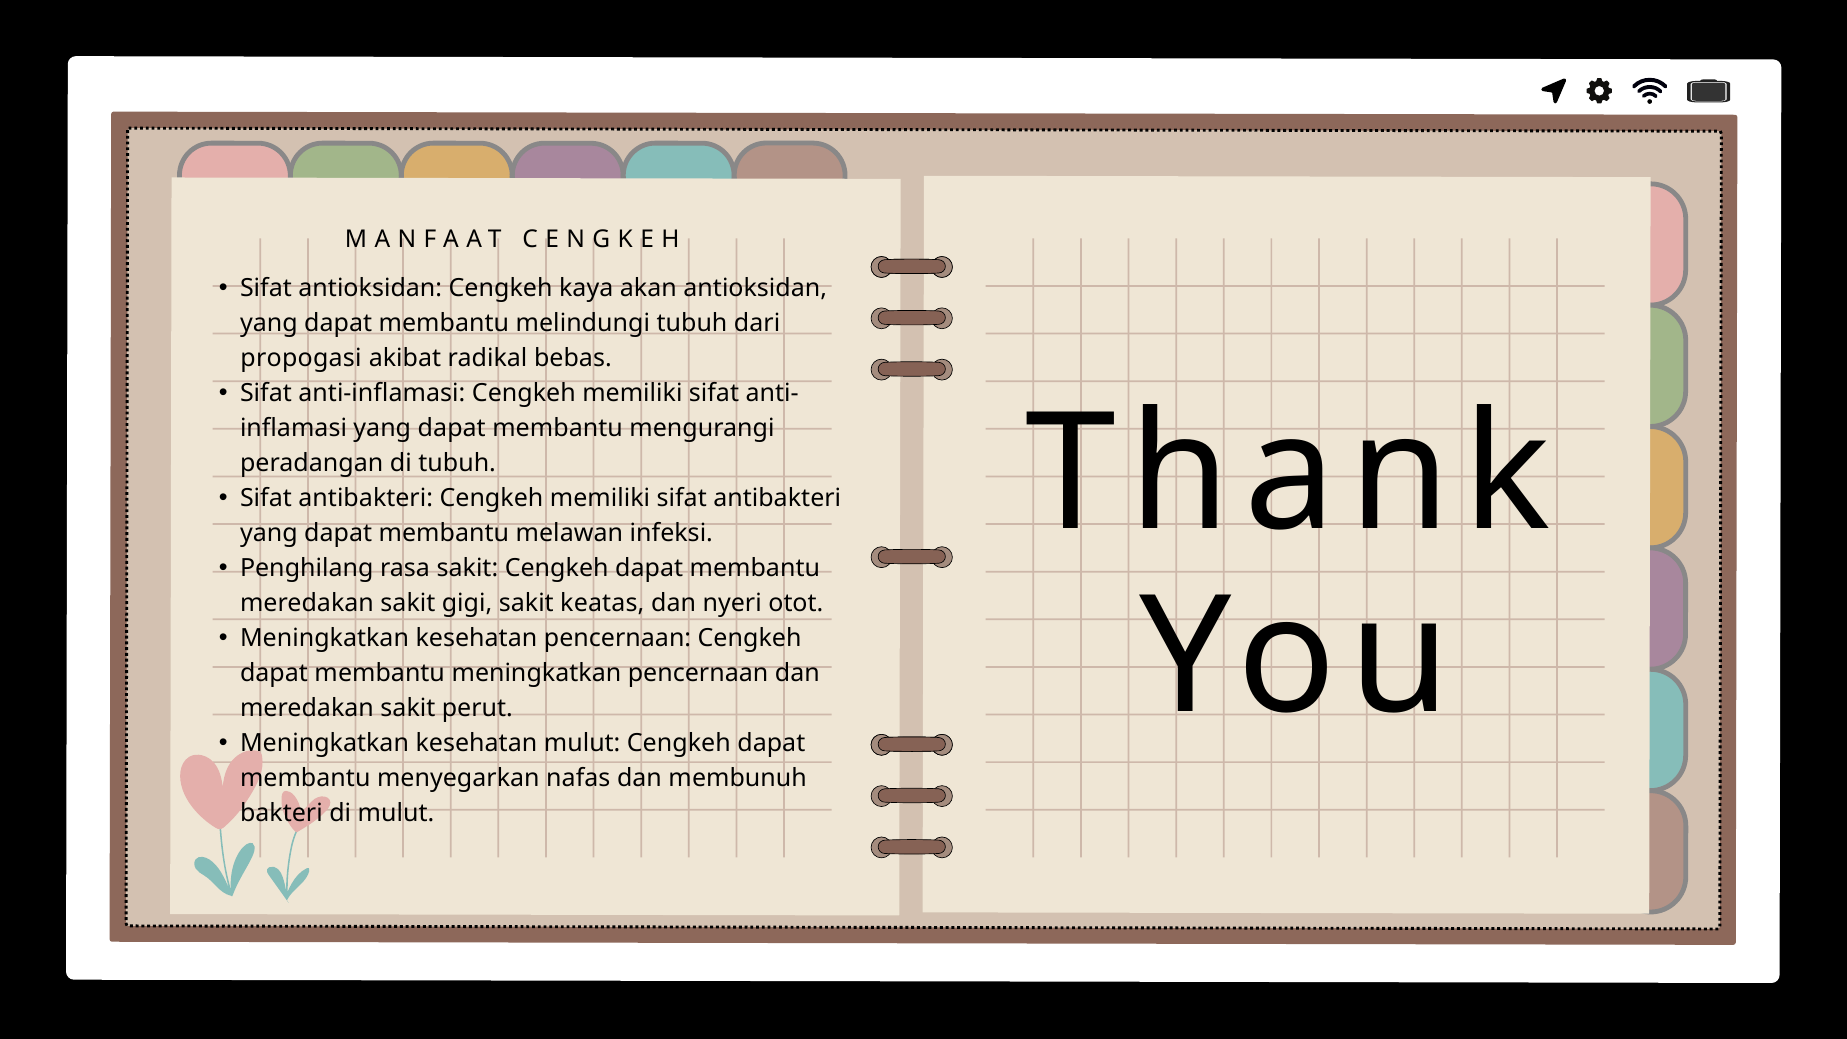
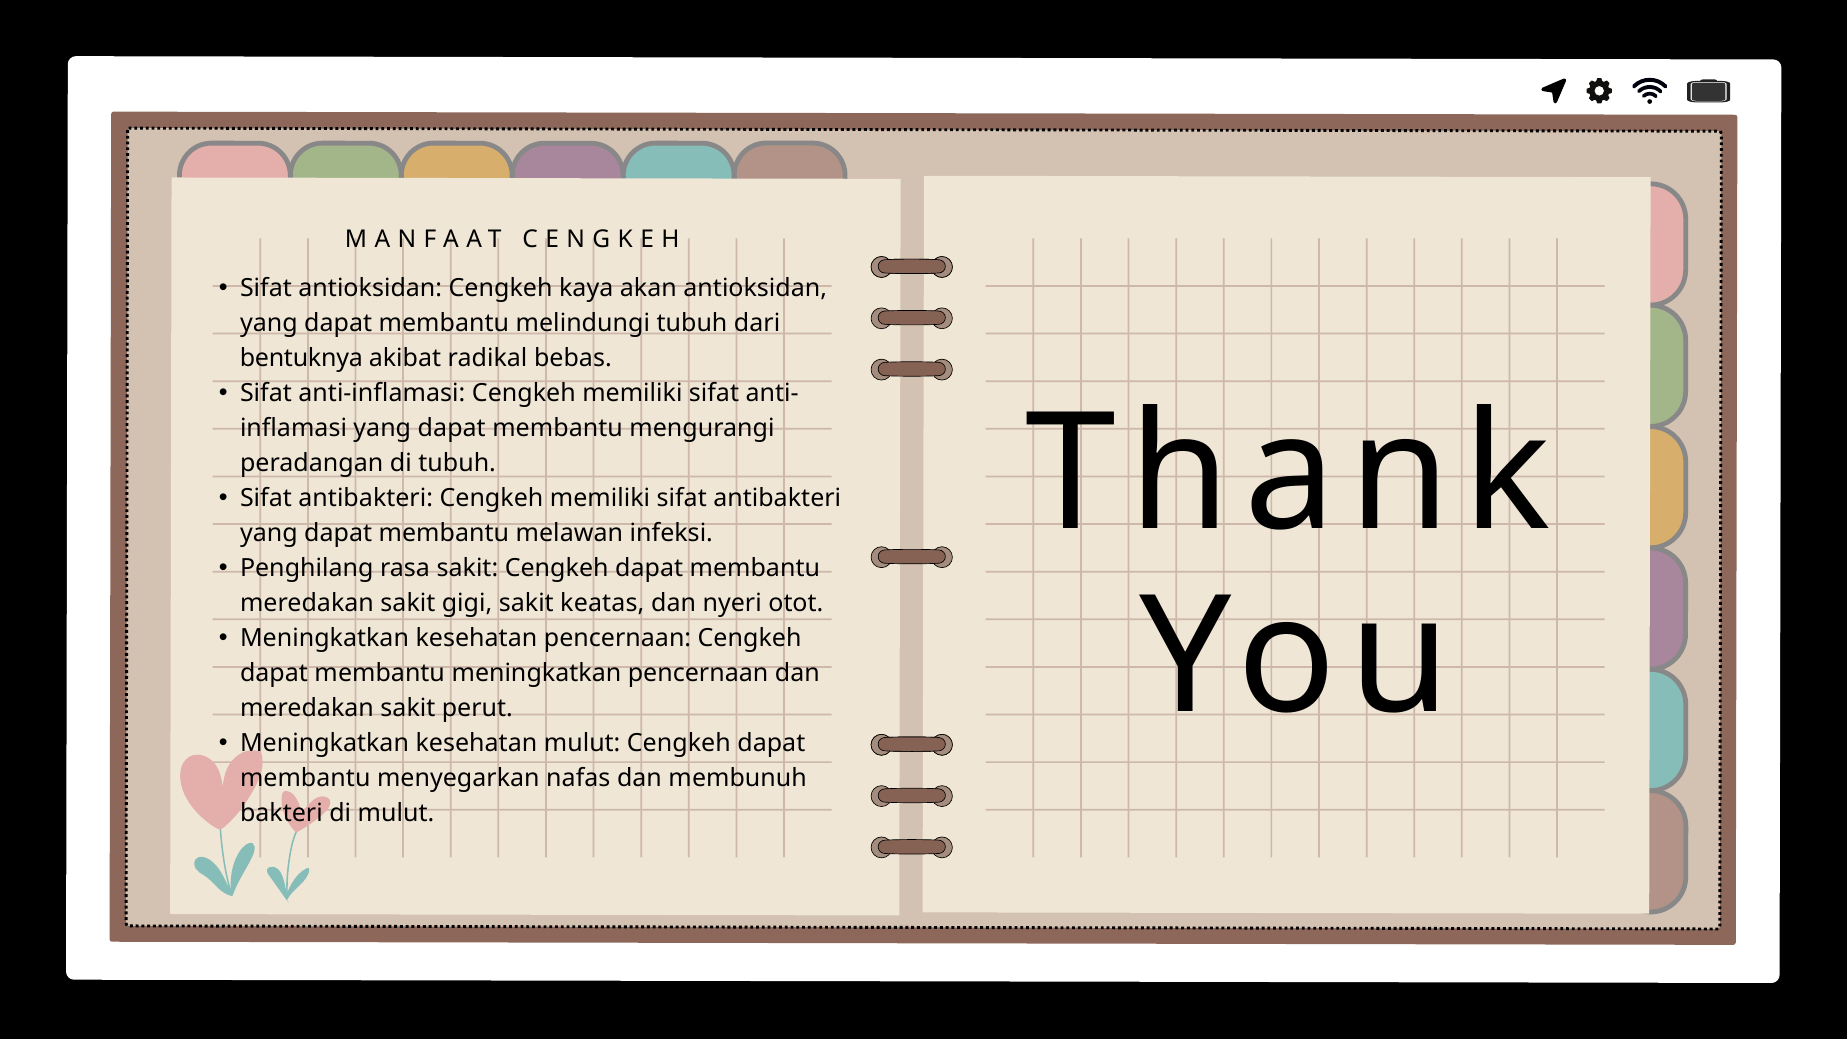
propogasi: propogasi -> bentuknya
